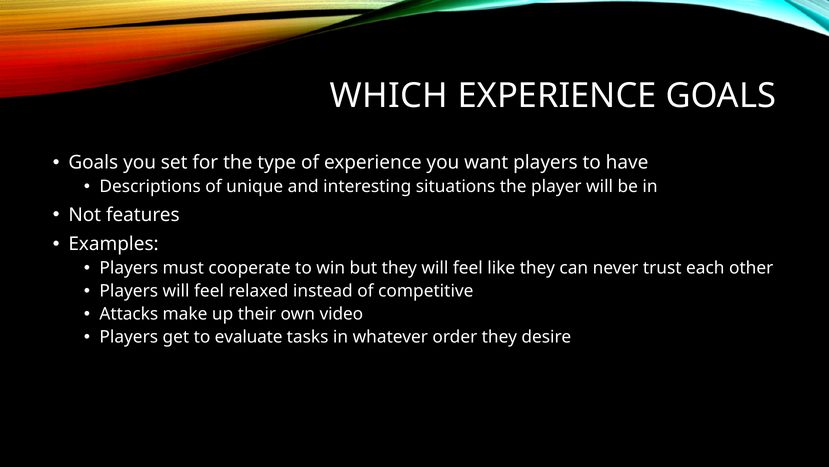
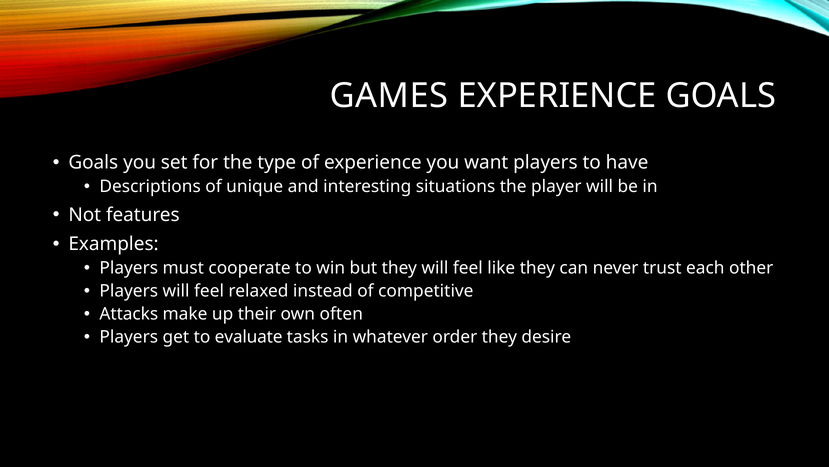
WHICH: WHICH -> GAMES
video: video -> often
